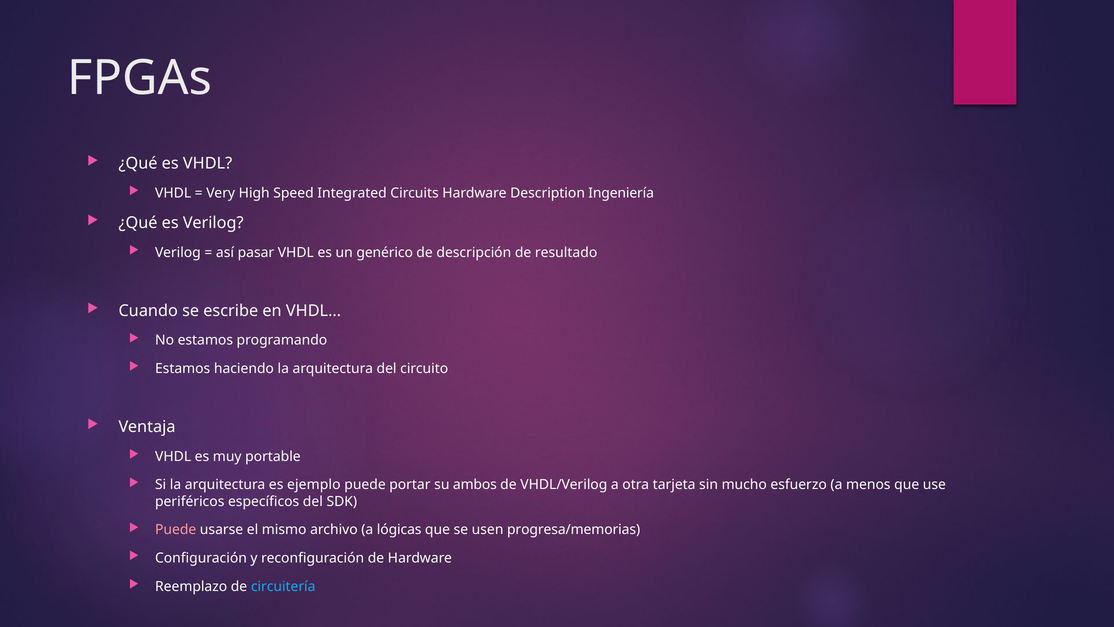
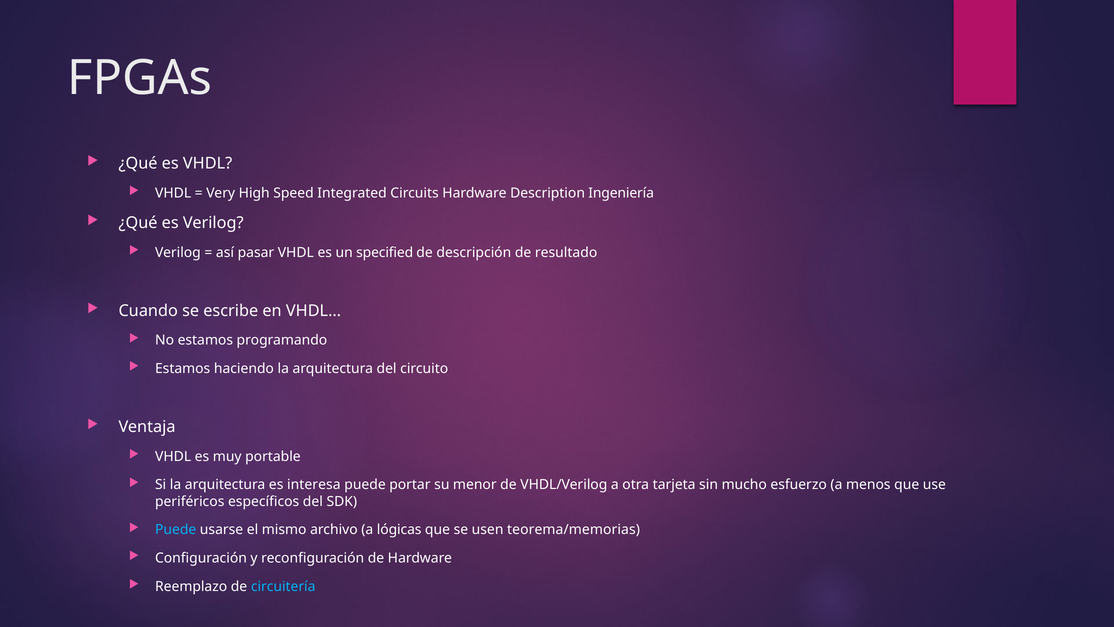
genérico: genérico -> specified
ejemplo: ejemplo -> interesa
ambos: ambos -> menor
Puede at (176, 530) colour: pink -> light blue
progresa/memorias: progresa/memorias -> teorema/memorias
